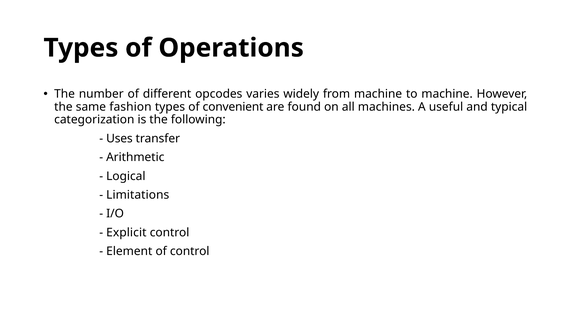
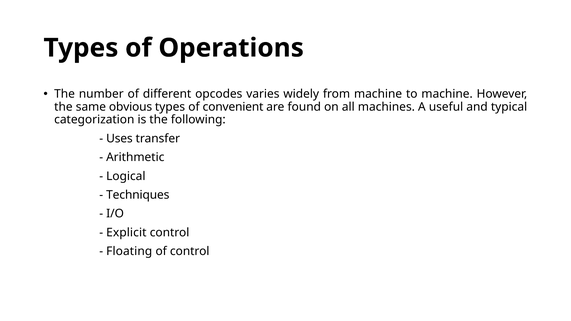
fashion: fashion -> obvious
Limitations: Limitations -> Techniques
Element: Element -> Floating
